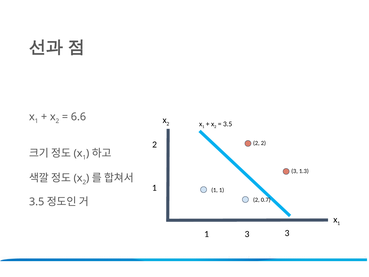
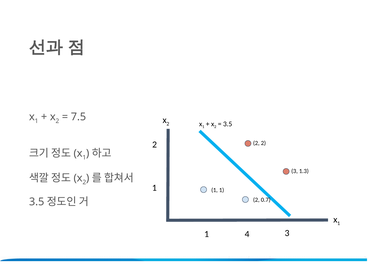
6.6: 6.6 -> 7.5
1 3: 3 -> 4
